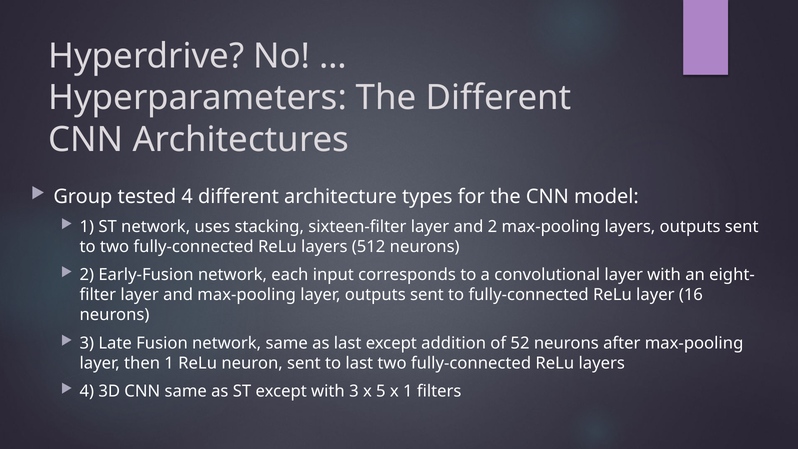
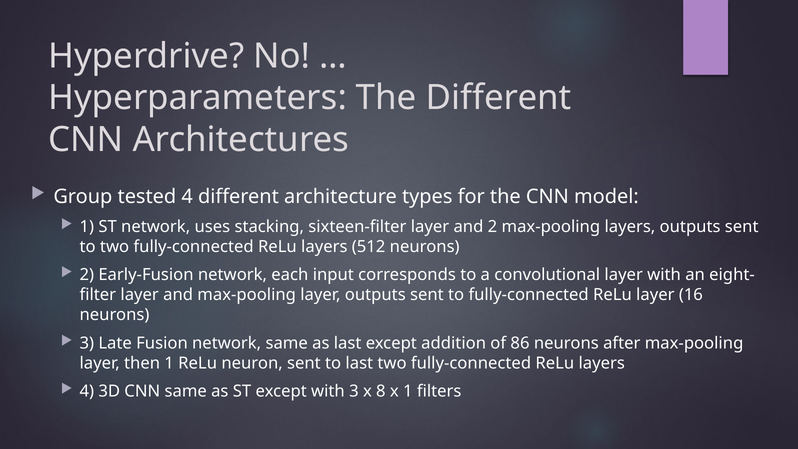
52: 52 -> 86
5: 5 -> 8
